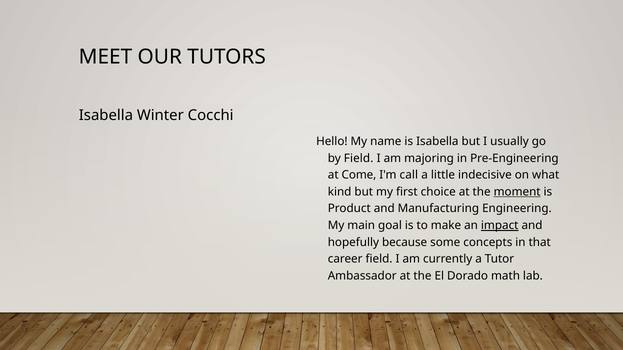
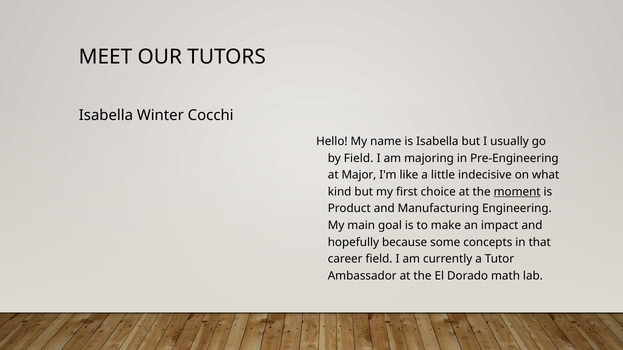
Come: Come -> Major
call: call -> like
impact underline: present -> none
